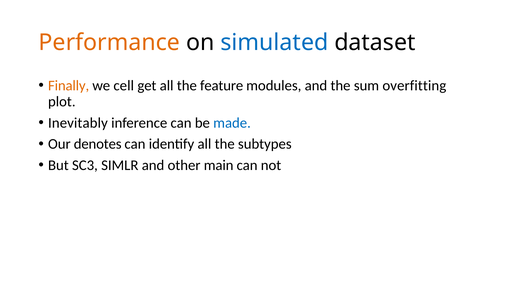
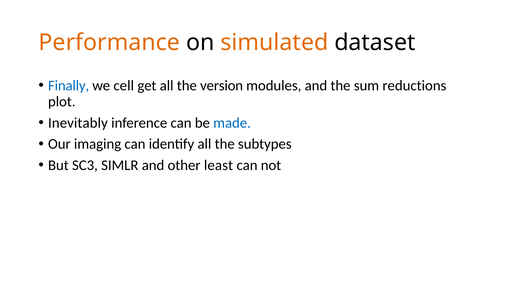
simulated colour: blue -> orange
Finally colour: orange -> blue
feature: feature -> version
overfitting: overfitting -> reductions
denotes: denotes -> imaging
main: main -> least
